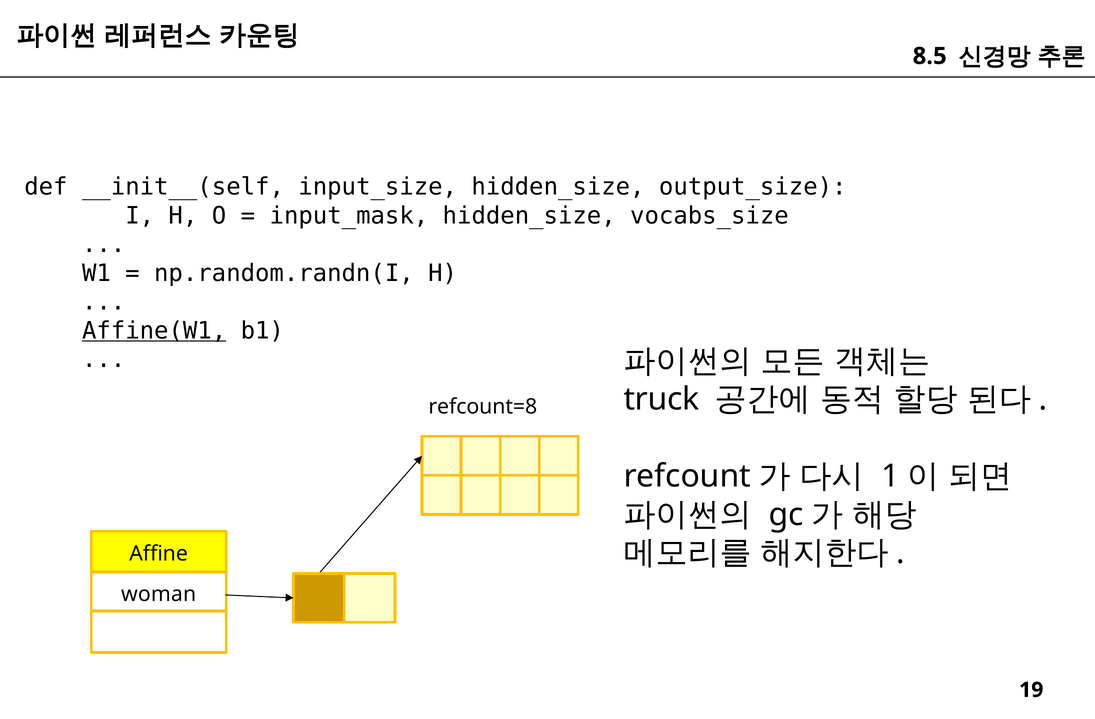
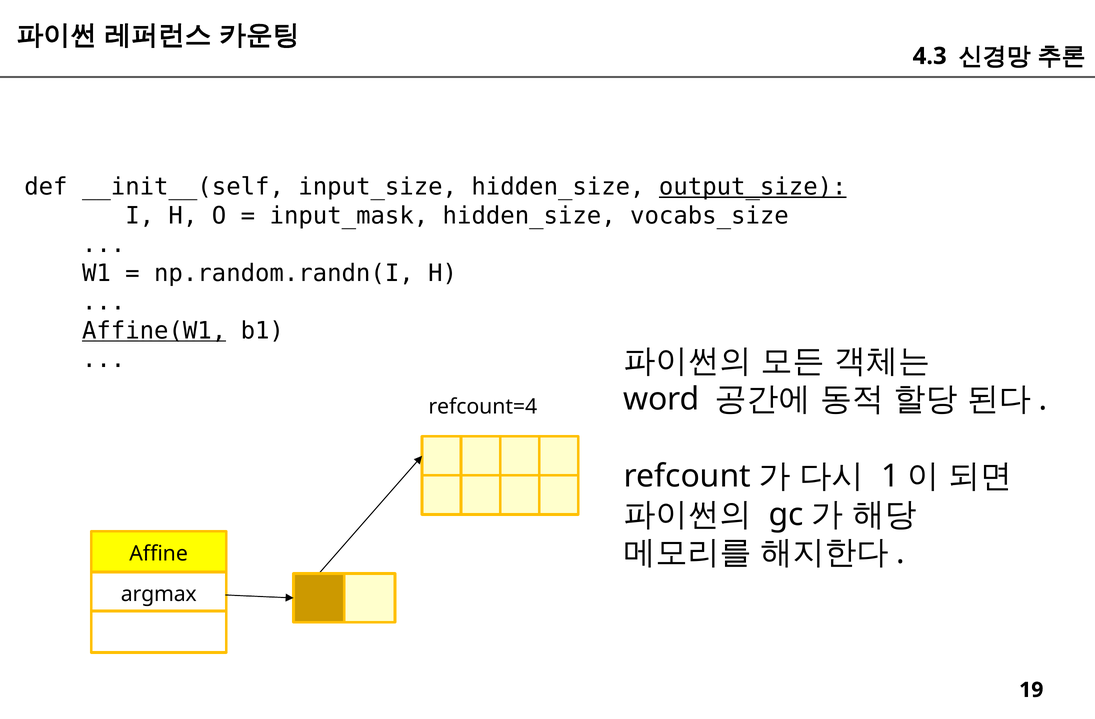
8.5: 8.5 -> 4.3
output_size underline: none -> present
truck: truck -> word
refcount=8: refcount=8 -> refcount=4
woman: woman -> argmax
